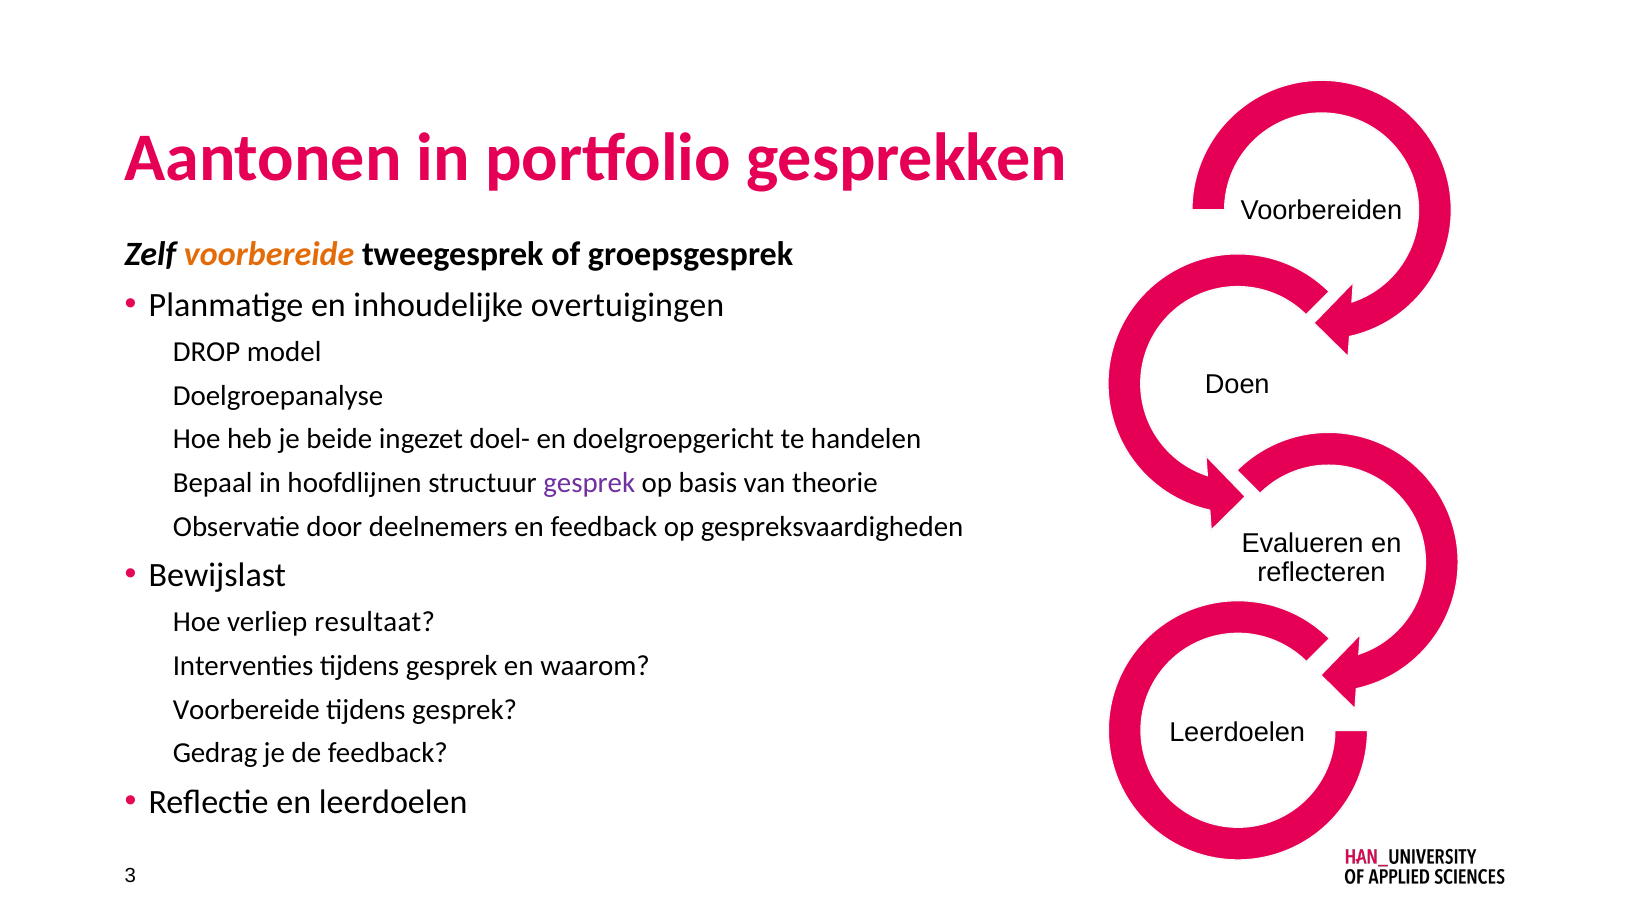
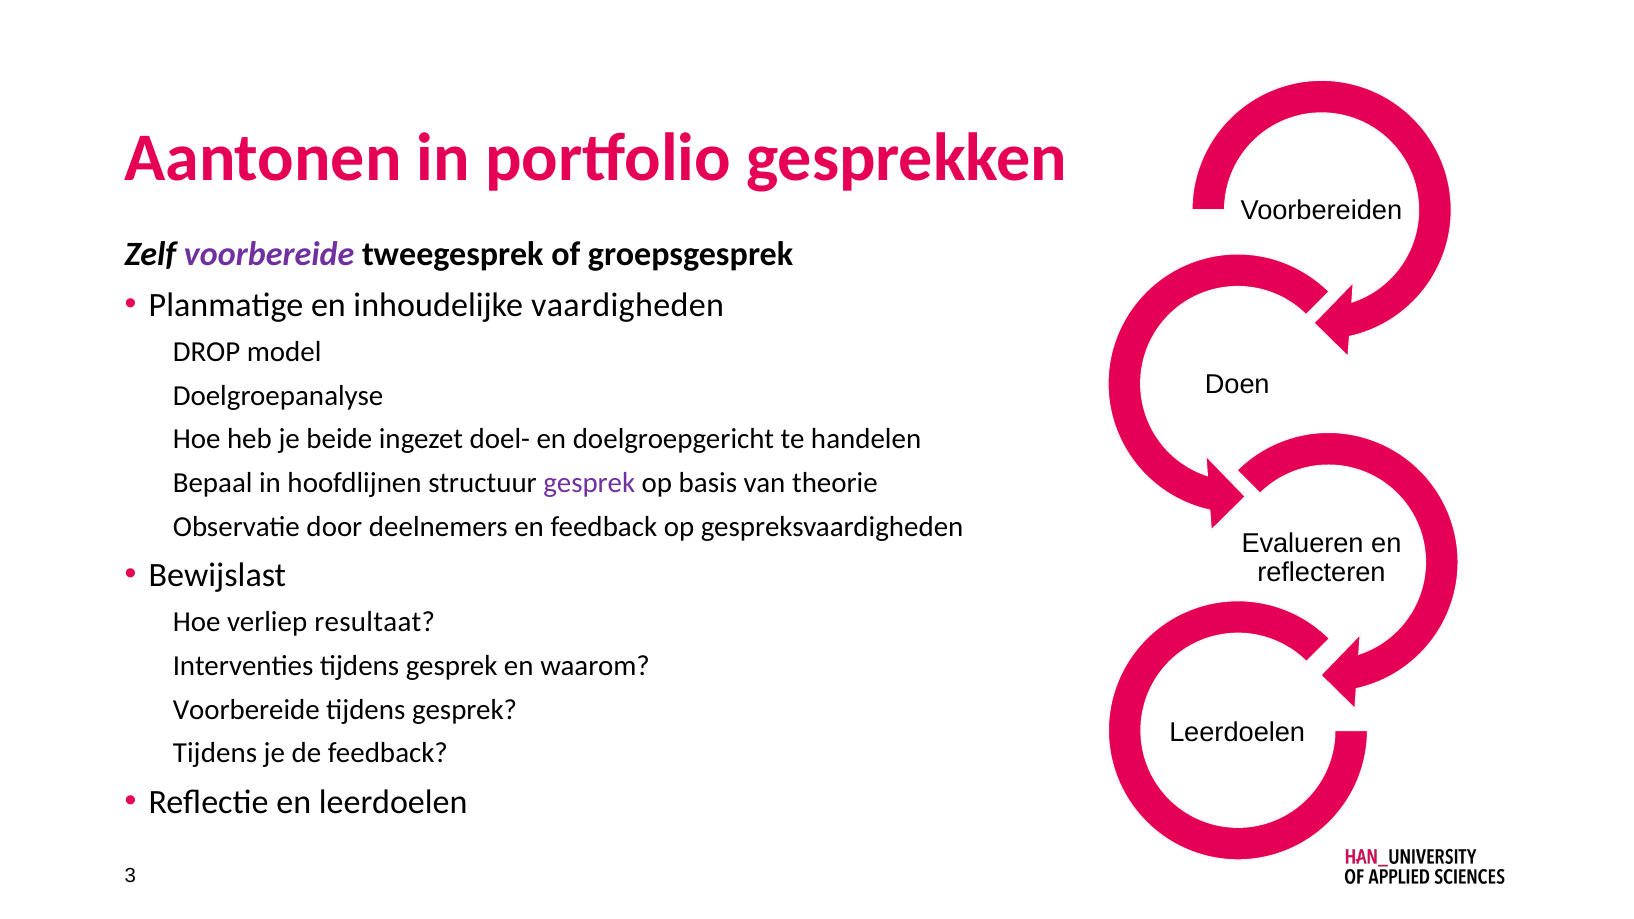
voorbereide at (269, 254) colour: orange -> purple
overtuigingen: overtuigingen -> vaardigheden
Gedrag at (215, 753): Gedrag -> Tijdens
